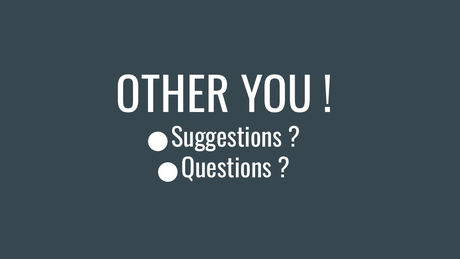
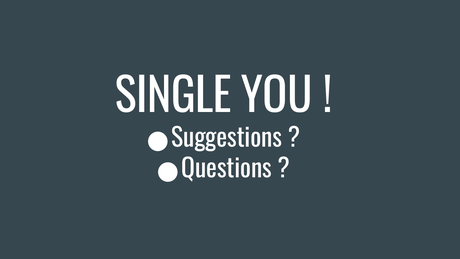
OTHER: OTHER -> SINGLE
